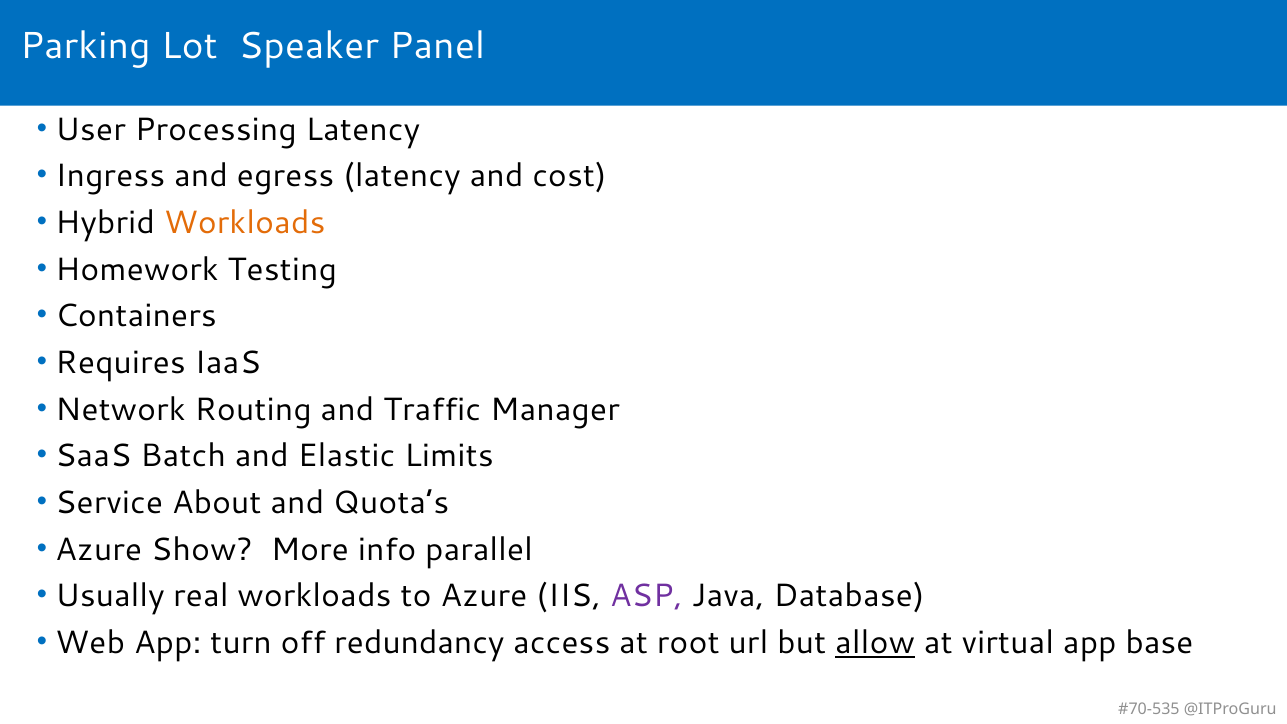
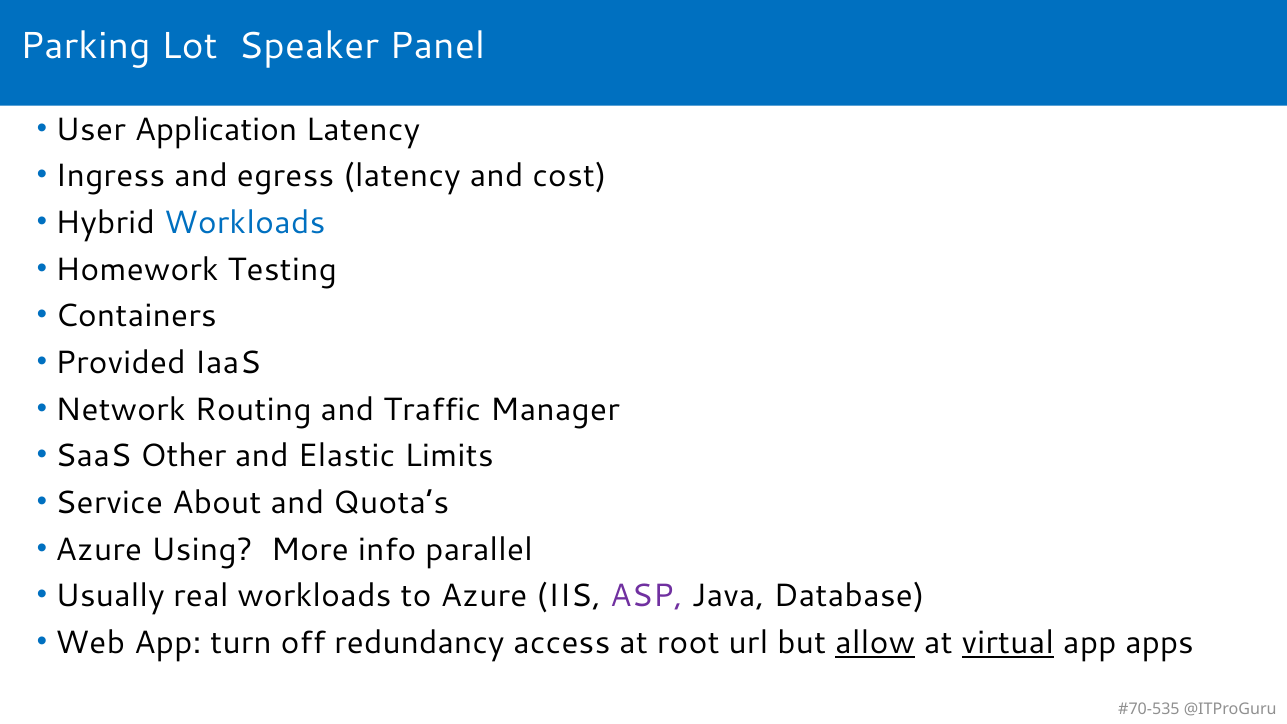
Processing: Processing -> Application
Workloads at (245, 223) colour: orange -> blue
Requires: Requires -> Provided
Batch: Batch -> Other
Show: Show -> Using
virtual underline: none -> present
base: base -> apps
